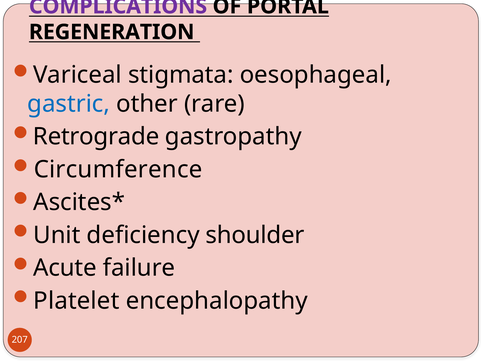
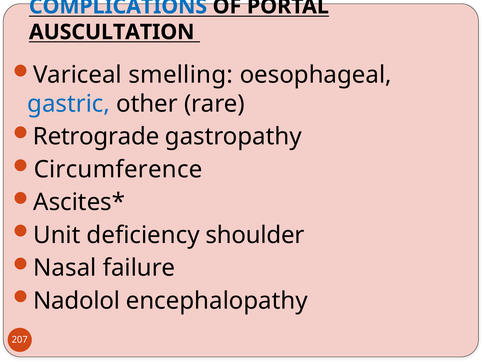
COMPLICATIONS colour: purple -> blue
REGENERATION: REGENERATION -> AUSCULTATION
stigmata: stigmata -> smelling
Acute: Acute -> Nasal
Platelet: Platelet -> Nadolol
